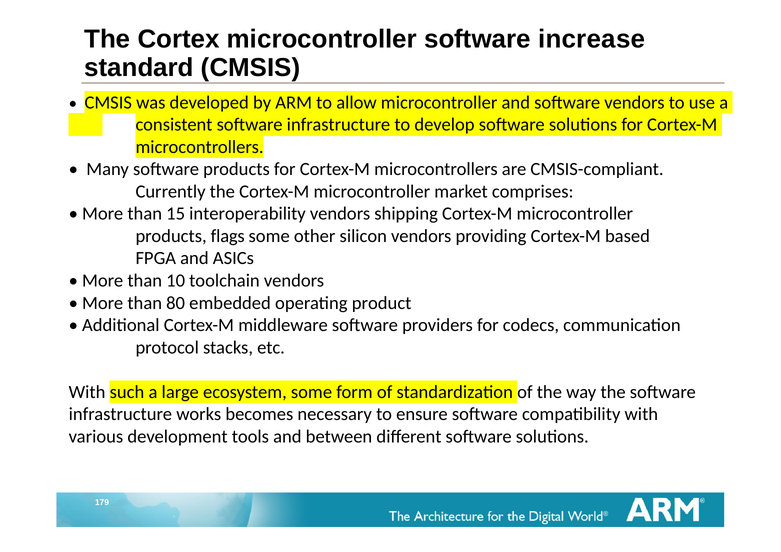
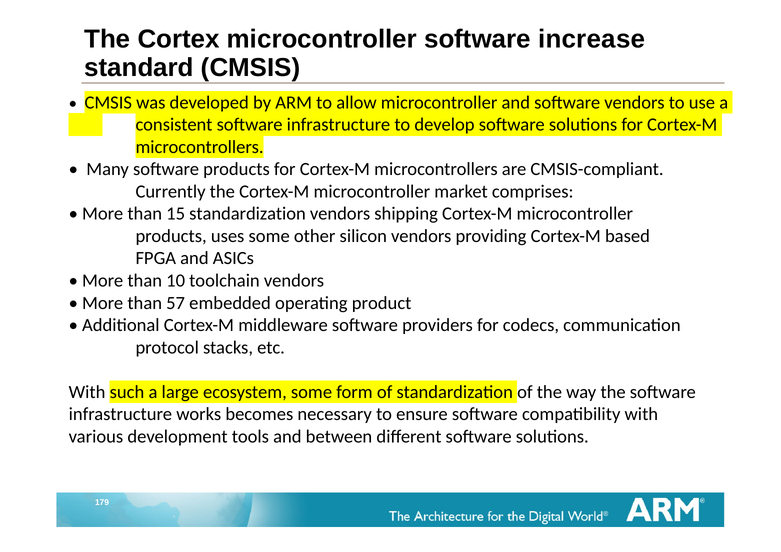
15 interoperability: interoperability -> standardization
flags: flags -> uses
80: 80 -> 57
